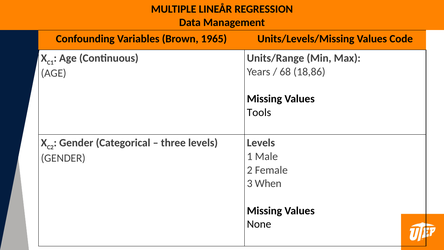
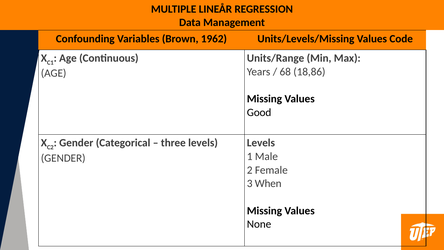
1965: 1965 -> 1962
Tools: Tools -> Good
